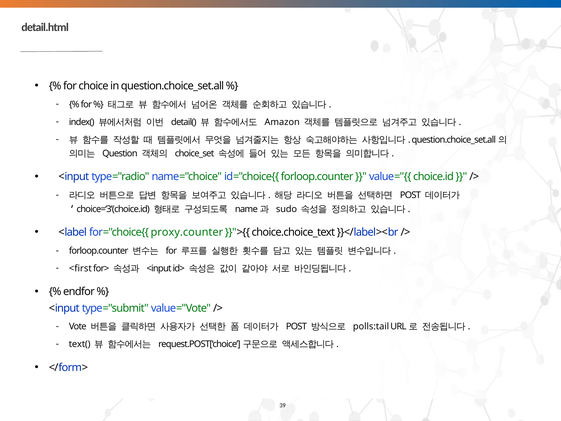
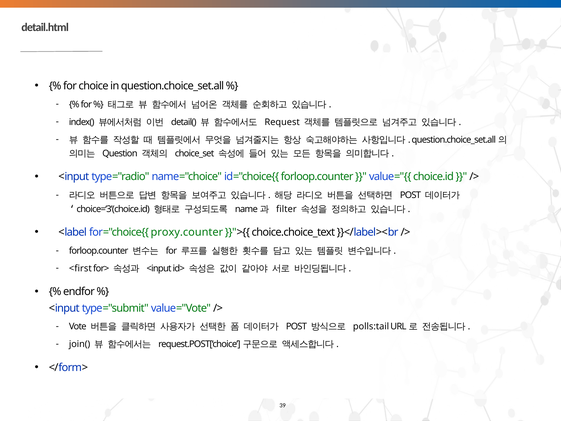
Amazon: Amazon -> Request
sudo: sudo -> filter
text(: text( -> join(
